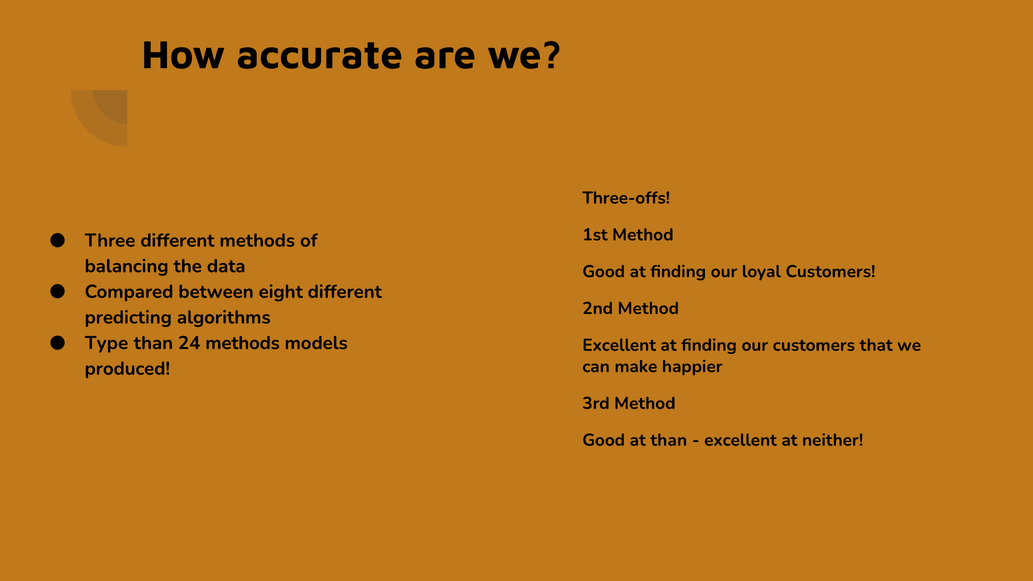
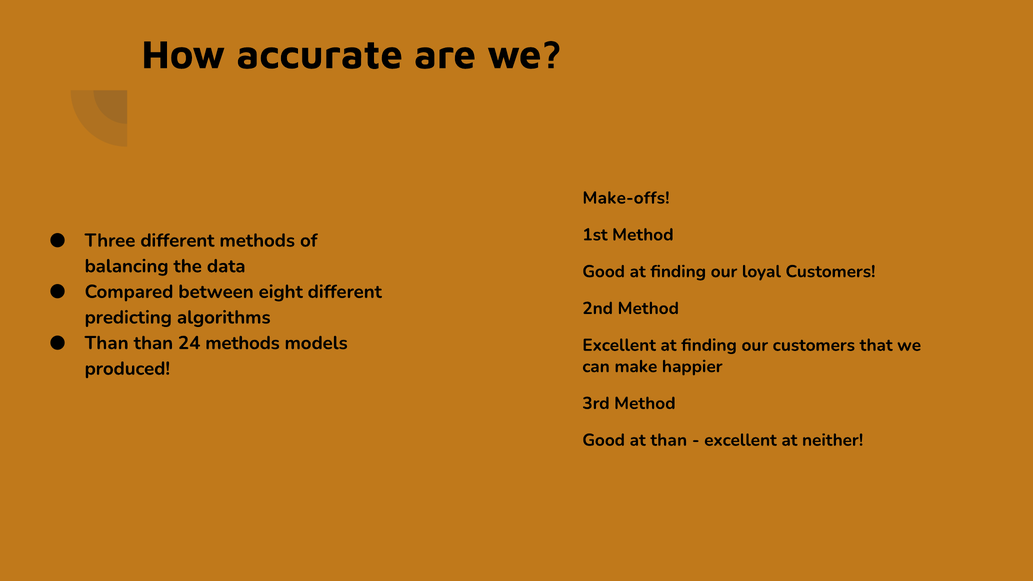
Three-offs: Three-offs -> Make-offs
Type at (107, 343): Type -> Than
